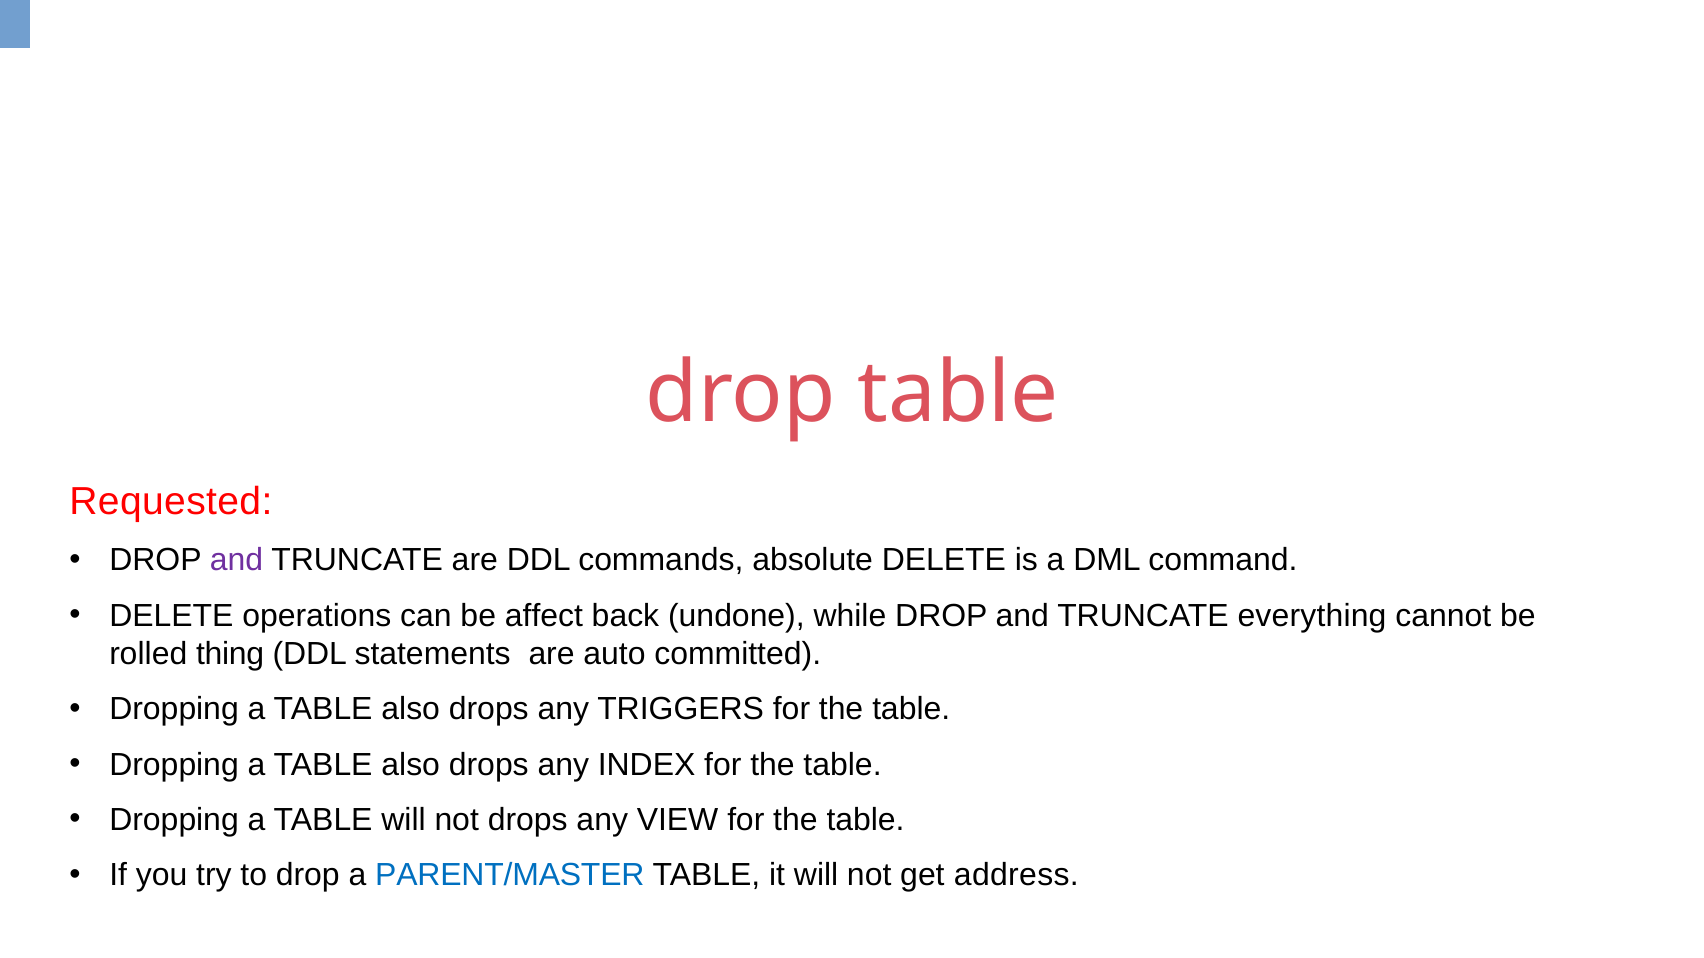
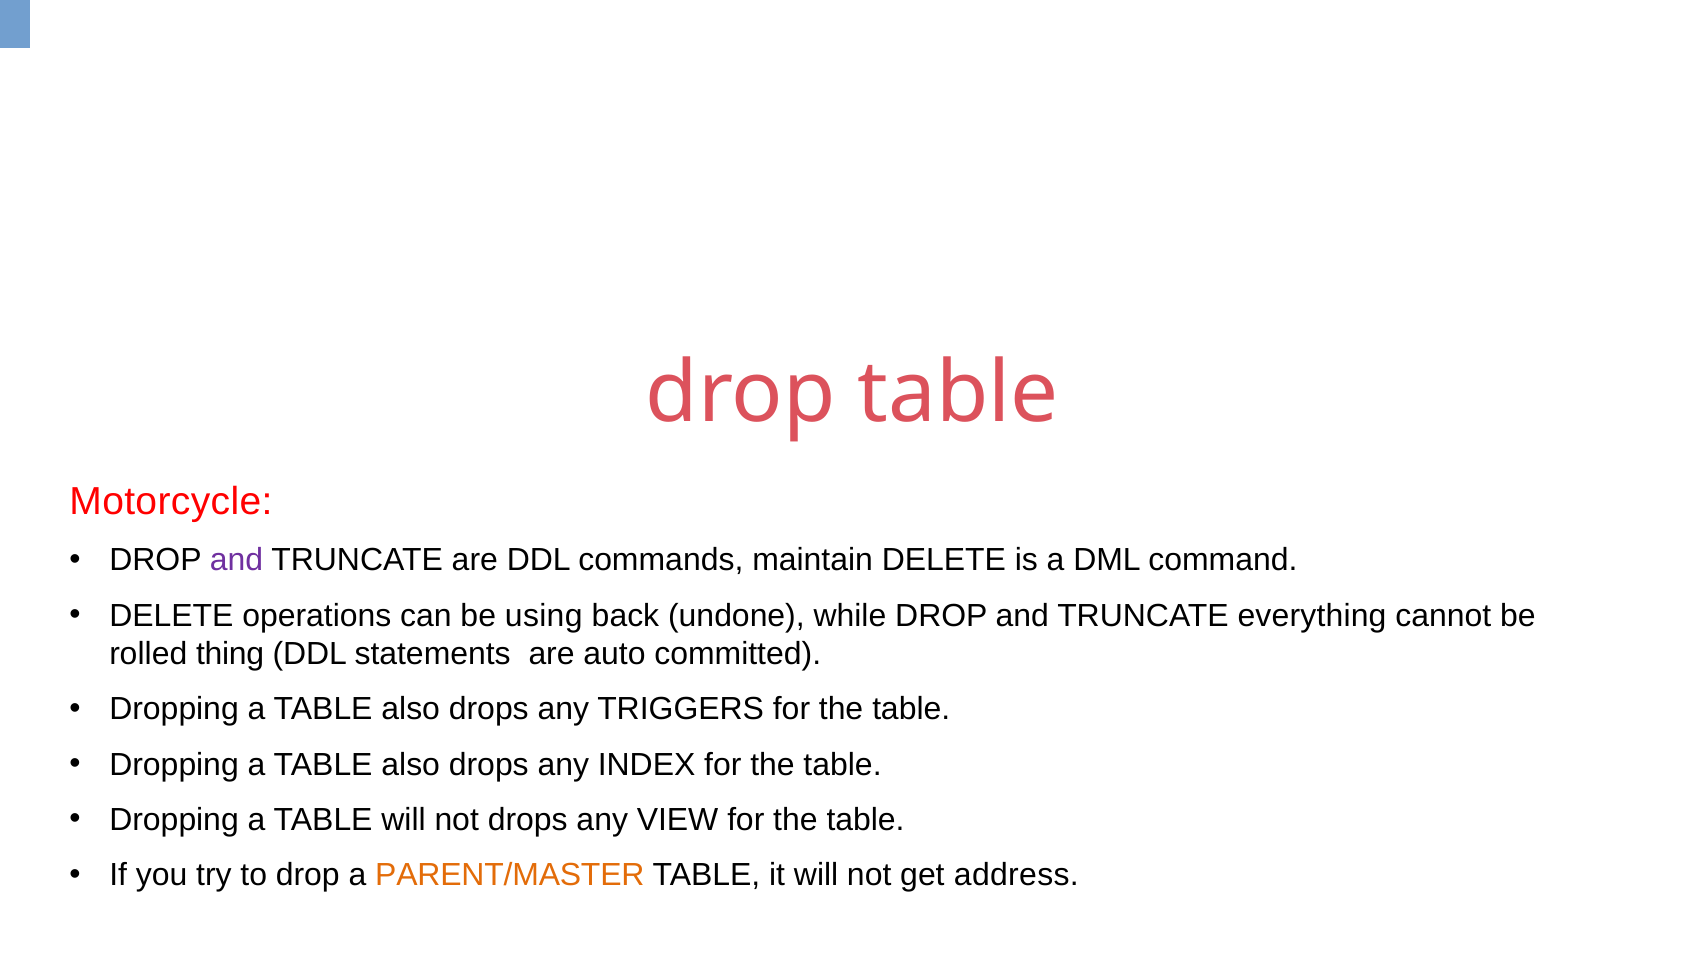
Requested: Requested -> Motorcycle
absolute: absolute -> maintain
affect: affect -> using
PARENT/MASTER colour: blue -> orange
